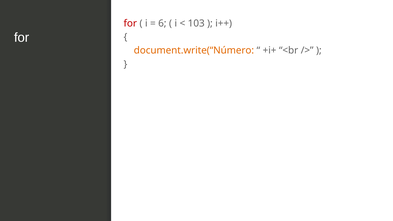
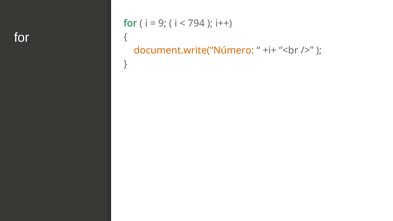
for at (130, 23) colour: red -> green
6: 6 -> 9
103: 103 -> 794
